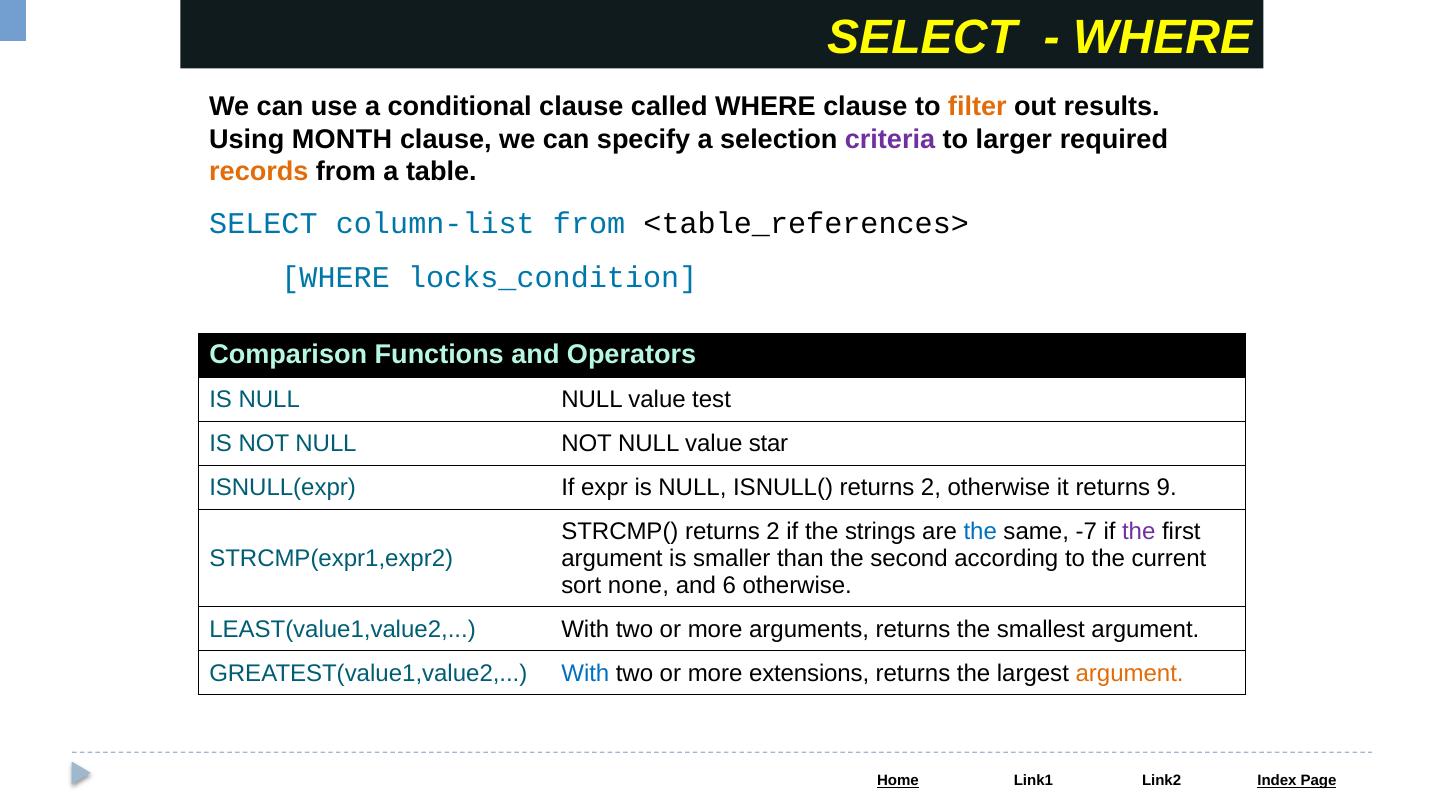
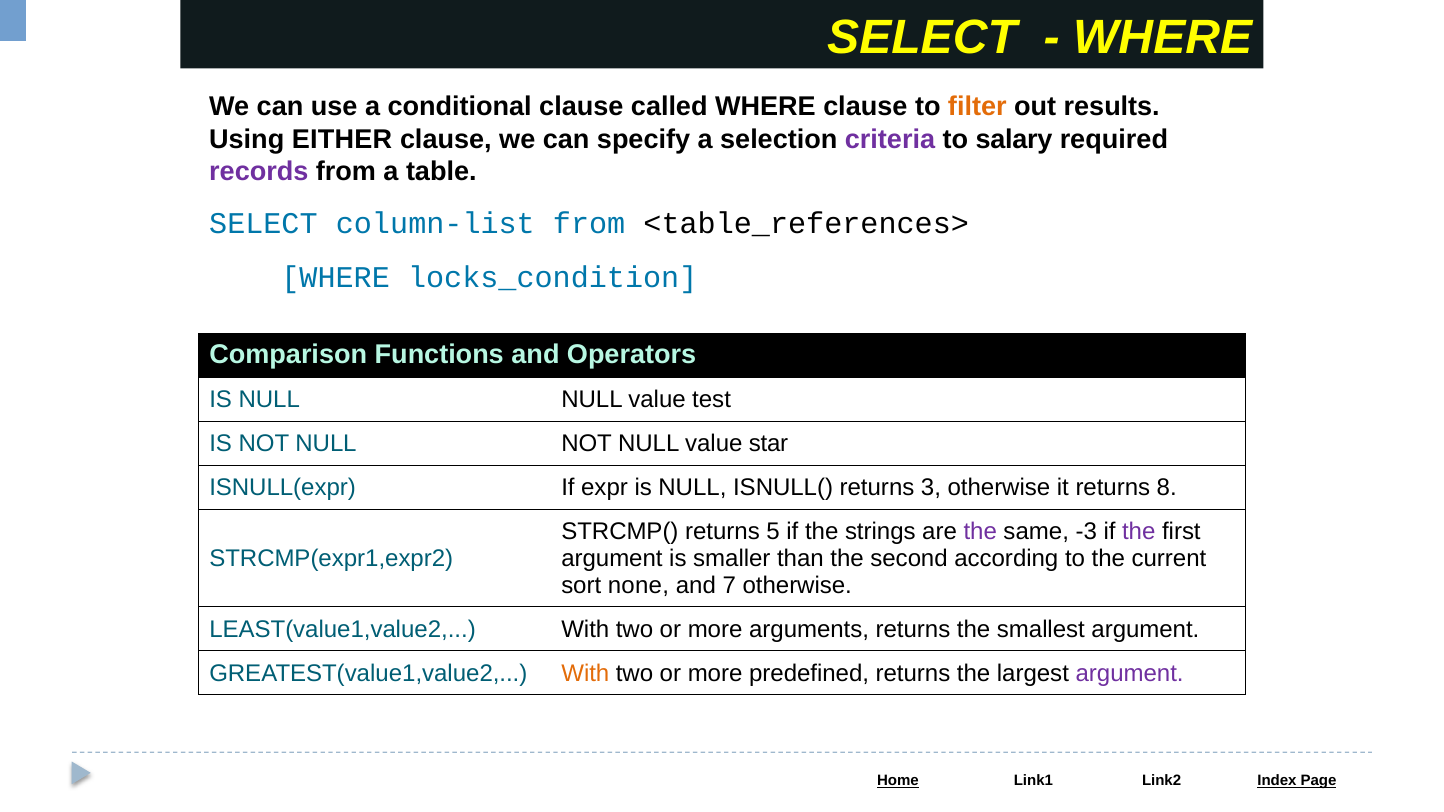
MONTH: MONTH -> EITHER
larger: larger -> salary
records colour: orange -> purple
ISNULL( returns 2: 2 -> 3
9: 9 -> 8
STRCMP( returns 2: 2 -> 5
the at (980, 532) colour: blue -> purple
-7: -7 -> -3
6: 6 -> 7
With at (585, 673) colour: blue -> orange
extensions: extensions -> predefined
argument at (1130, 673) colour: orange -> purple
